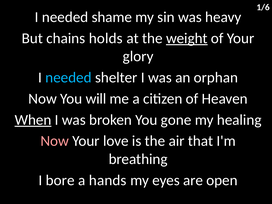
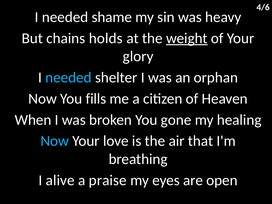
1/6: 1/6 -> 4/6
will: will -> fills
When underline: present -> none
Now at (55, 141) colour: pink -> light blue
bore: bore -> alive
hands: hands -> praise
